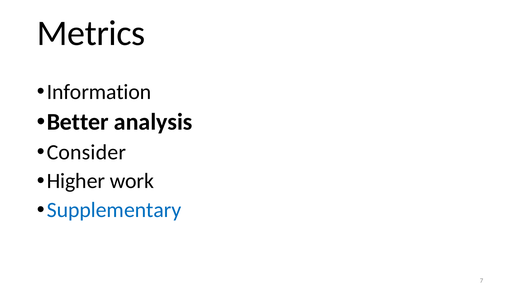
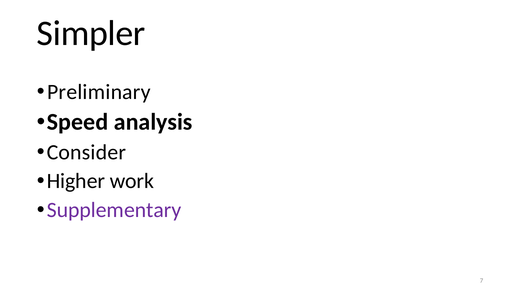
Metrics: Metrics -> Simpler
Information: Information -> Preliminary
Better: Better -> Speed
Supplementary colour: blue -> purple
